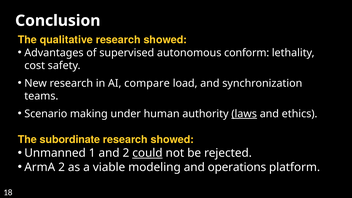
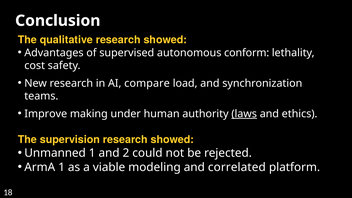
Scenario: Scenario -> Improve
subordinate: subordinate -> supervision
could underline: present -> none
ArmA 2: 2 -> 1
operations: operations -> correlated
